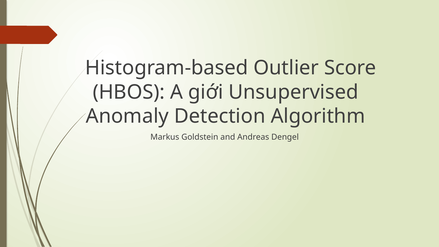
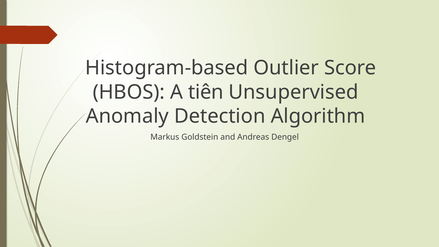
giới: giới -> tiên
